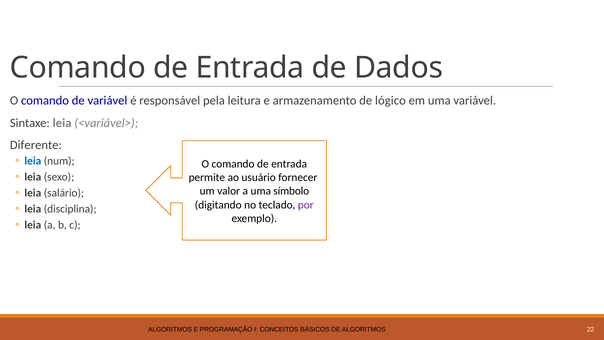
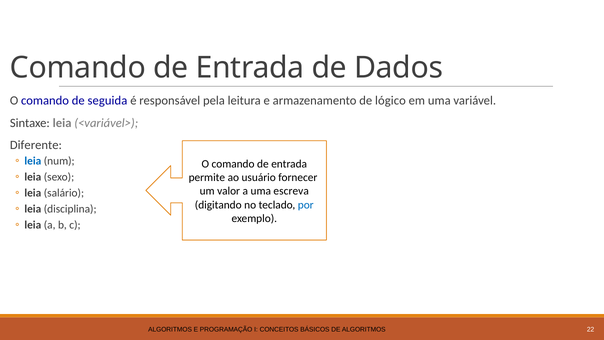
de variável: variável -> seguida
símbolo: símbolo -> escreva
por colour: purple -> blue
